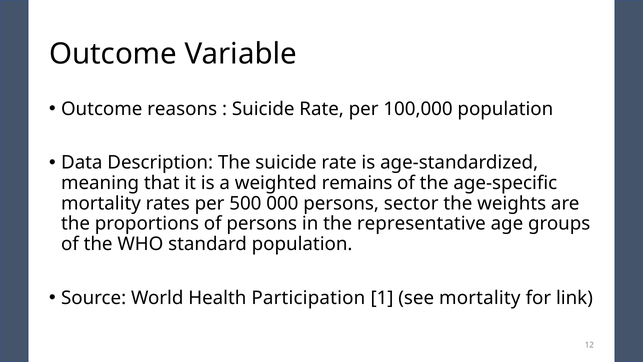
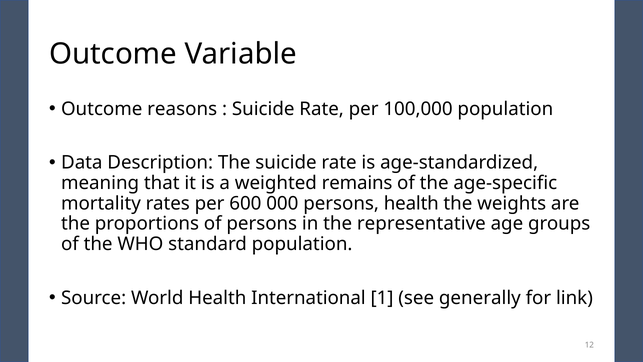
500: 500 -> 600
persons sector: sector -> health
Participation: Participation -> International
see mortality: mortality -> generally
